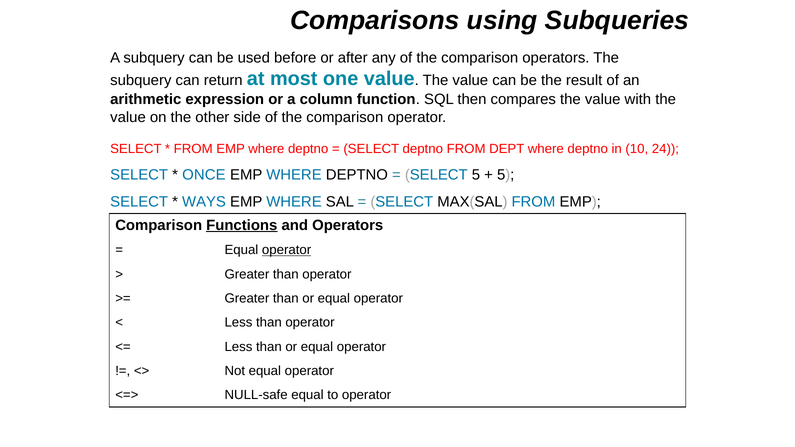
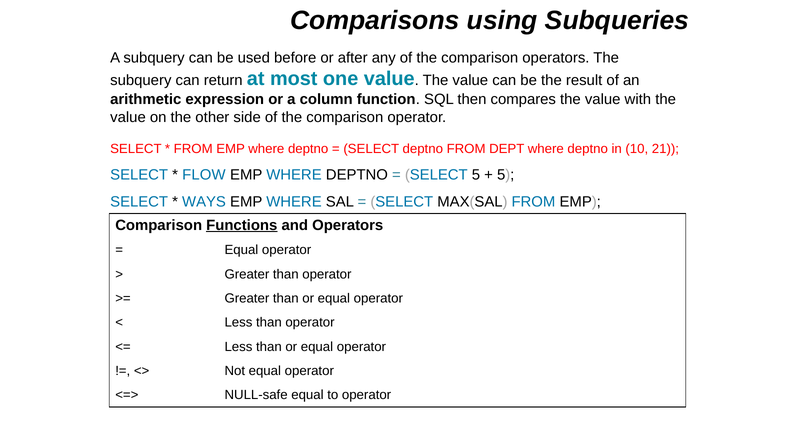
24: 24 -> 21
ONCE: ONCE -> FLOW
operator at (287, 250) underline: present -> none
